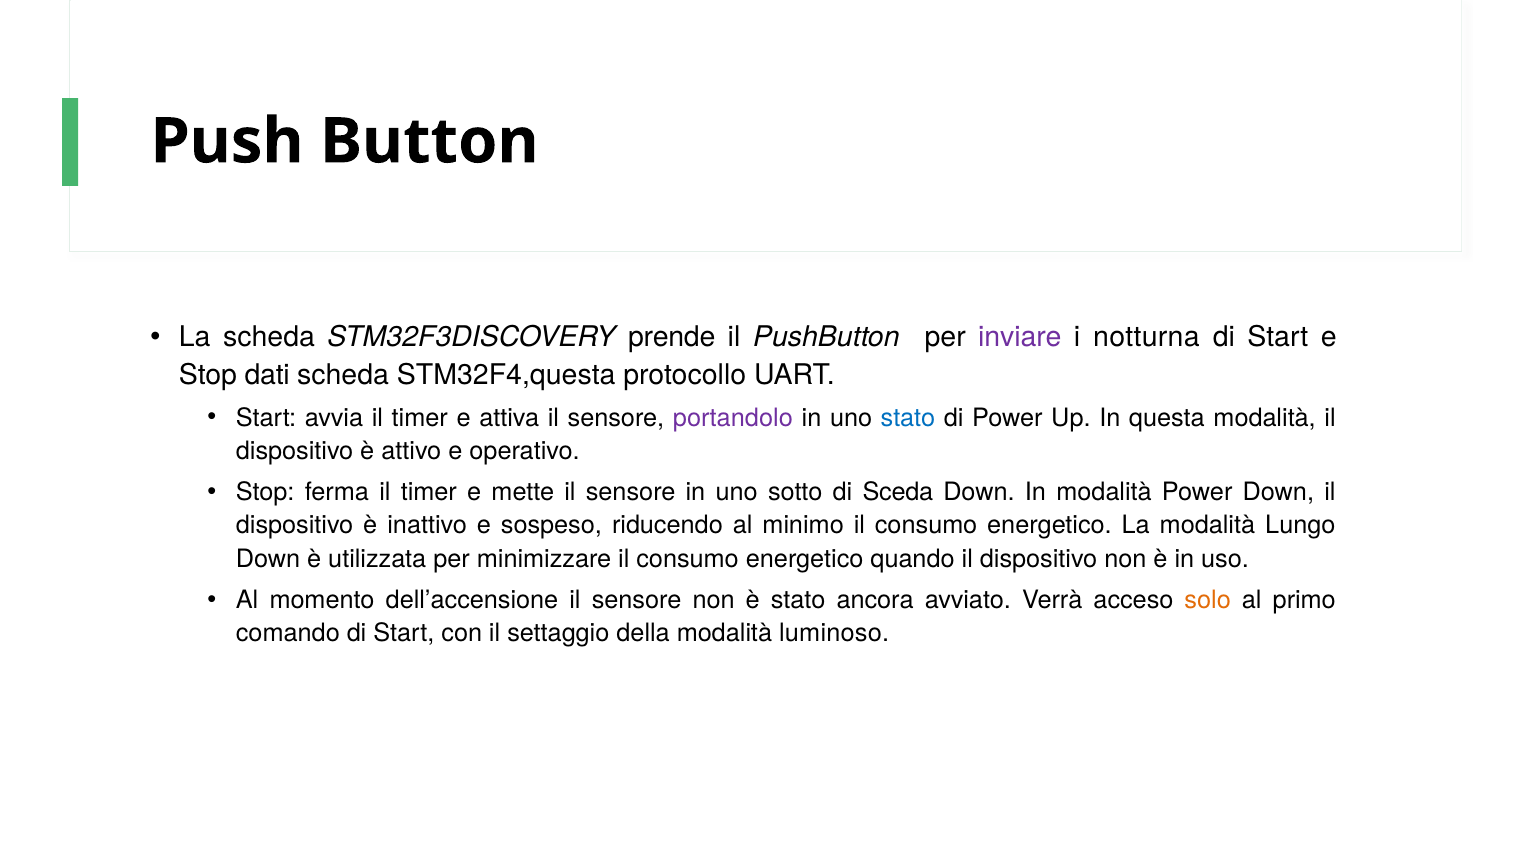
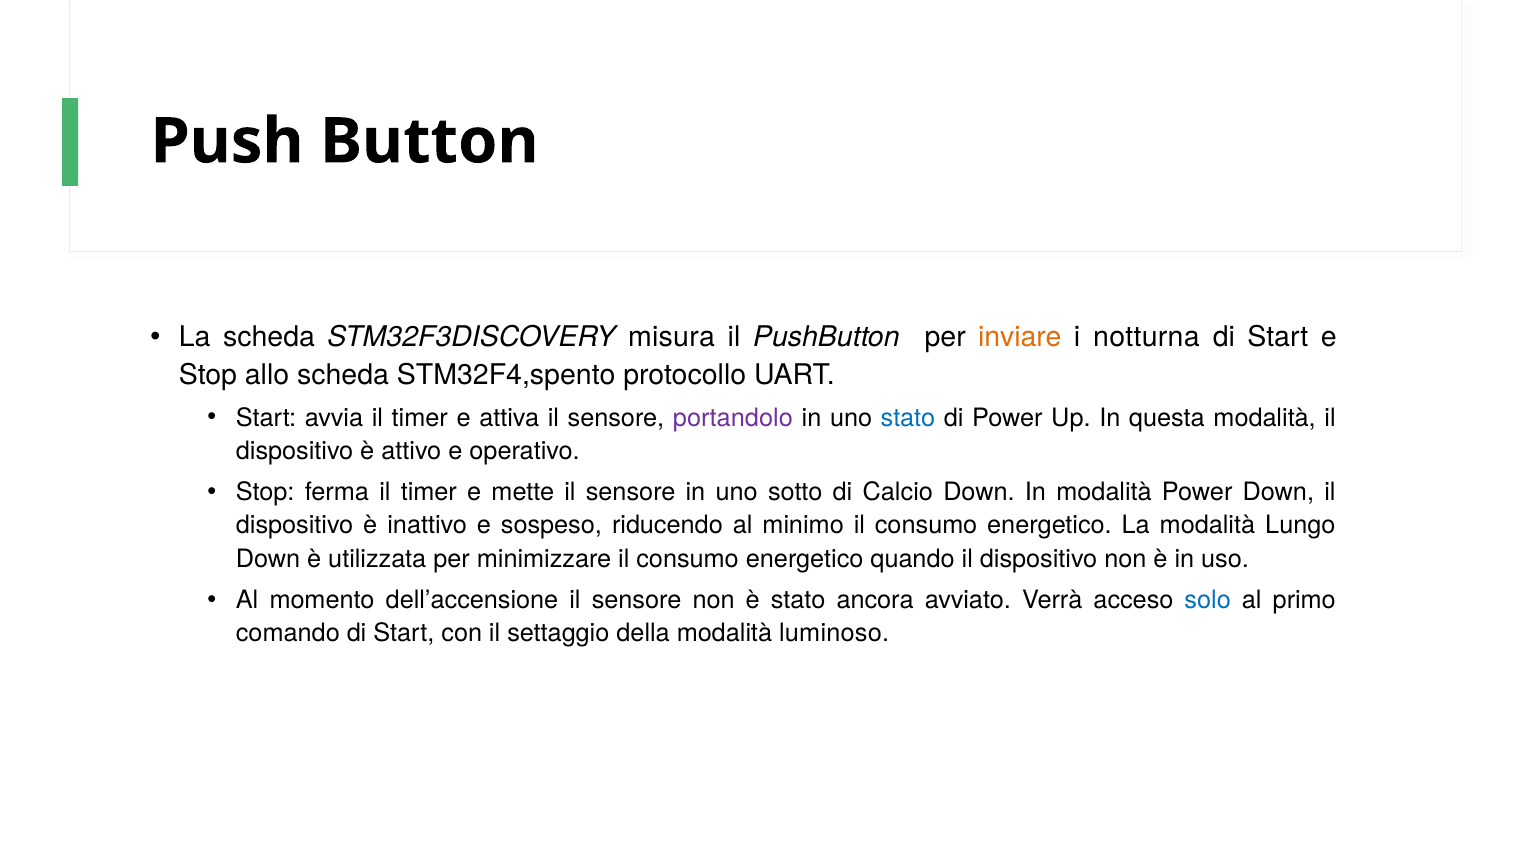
prende: prende -> misura
inviare colour: purple -> orange
dati: dati -> allo
STM32F4,questa: STM32F4,questa -> STM32F4,spento
Sceda: Sceda -> Calcio
solo colour: orange -> blue
